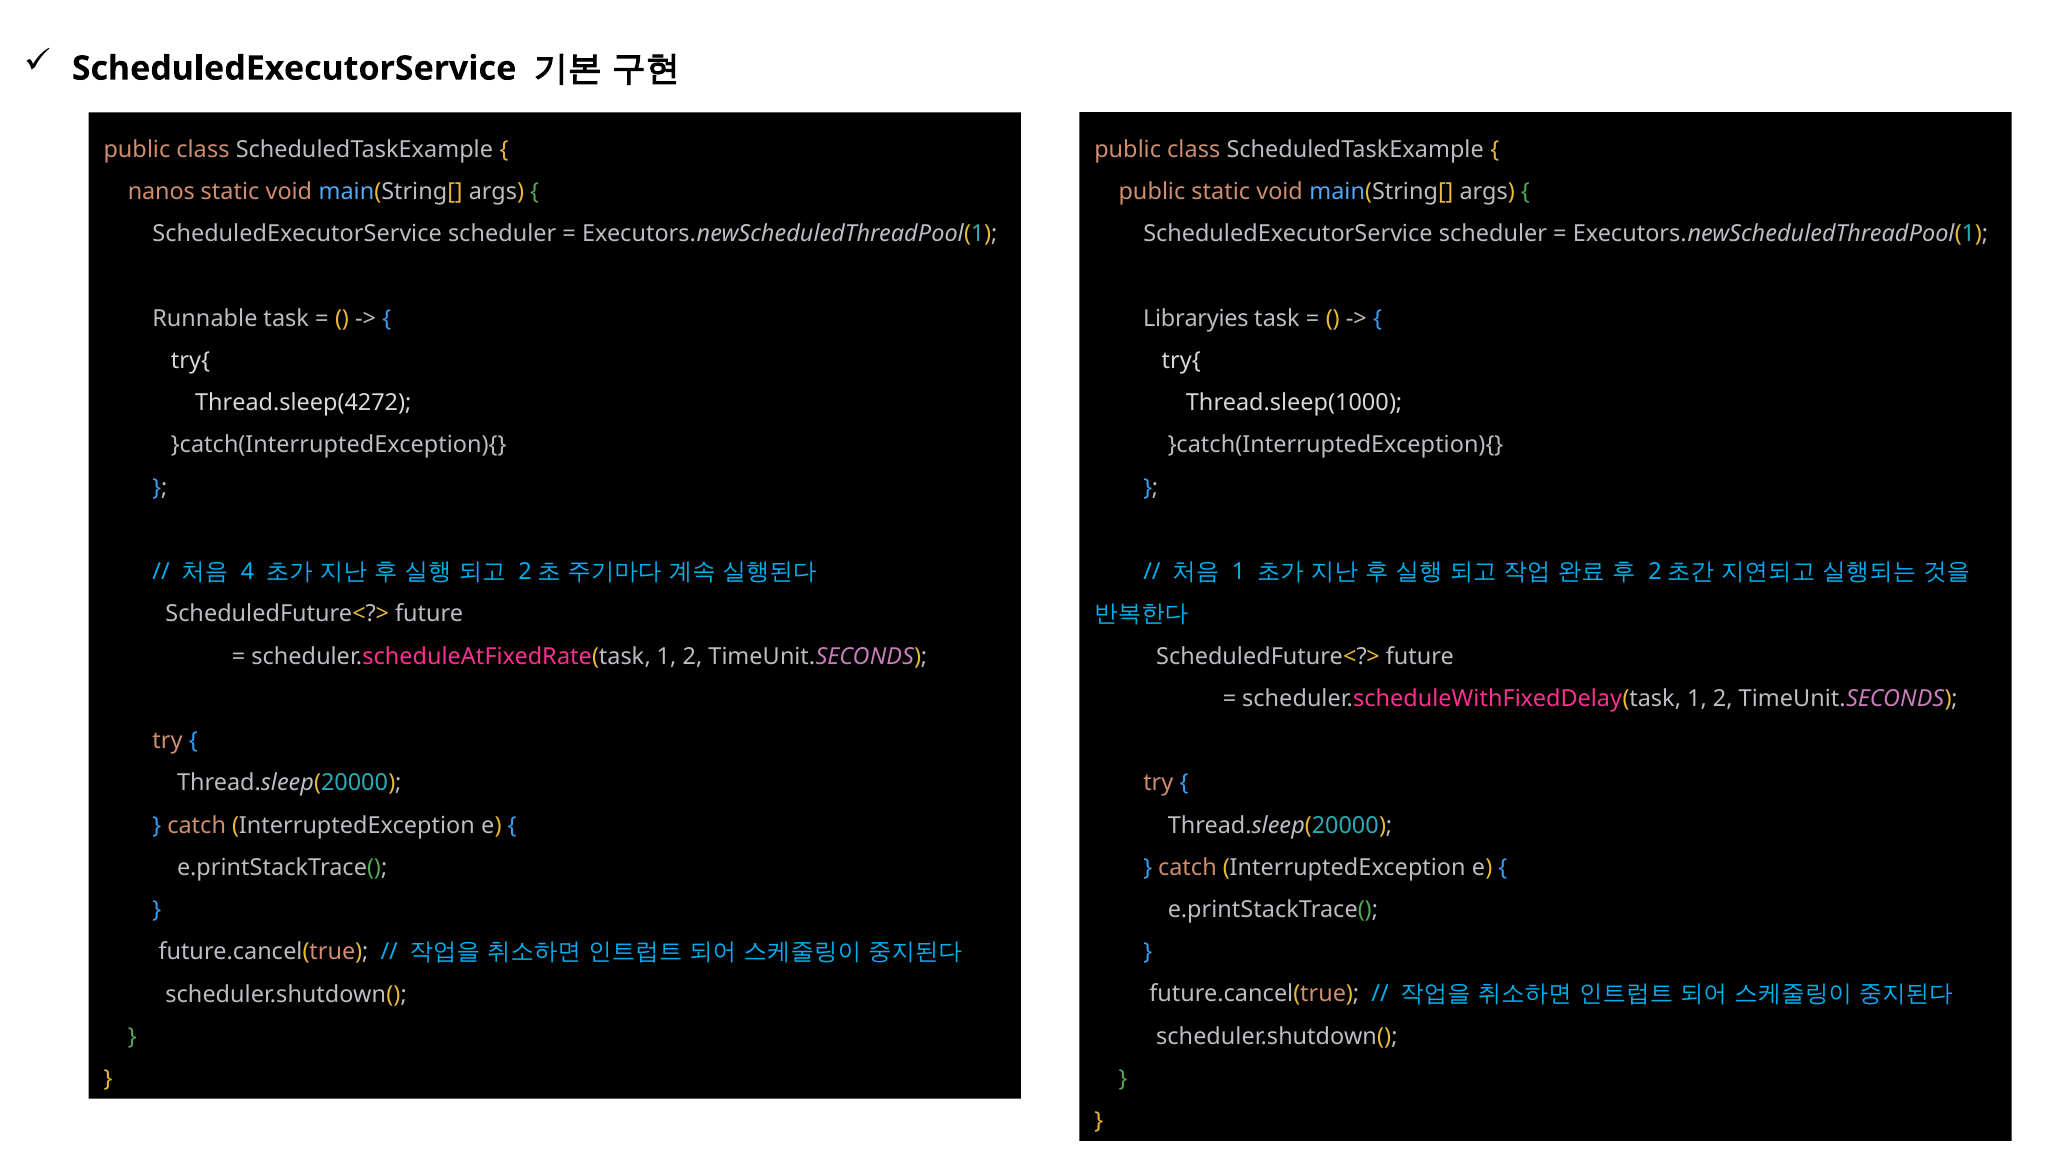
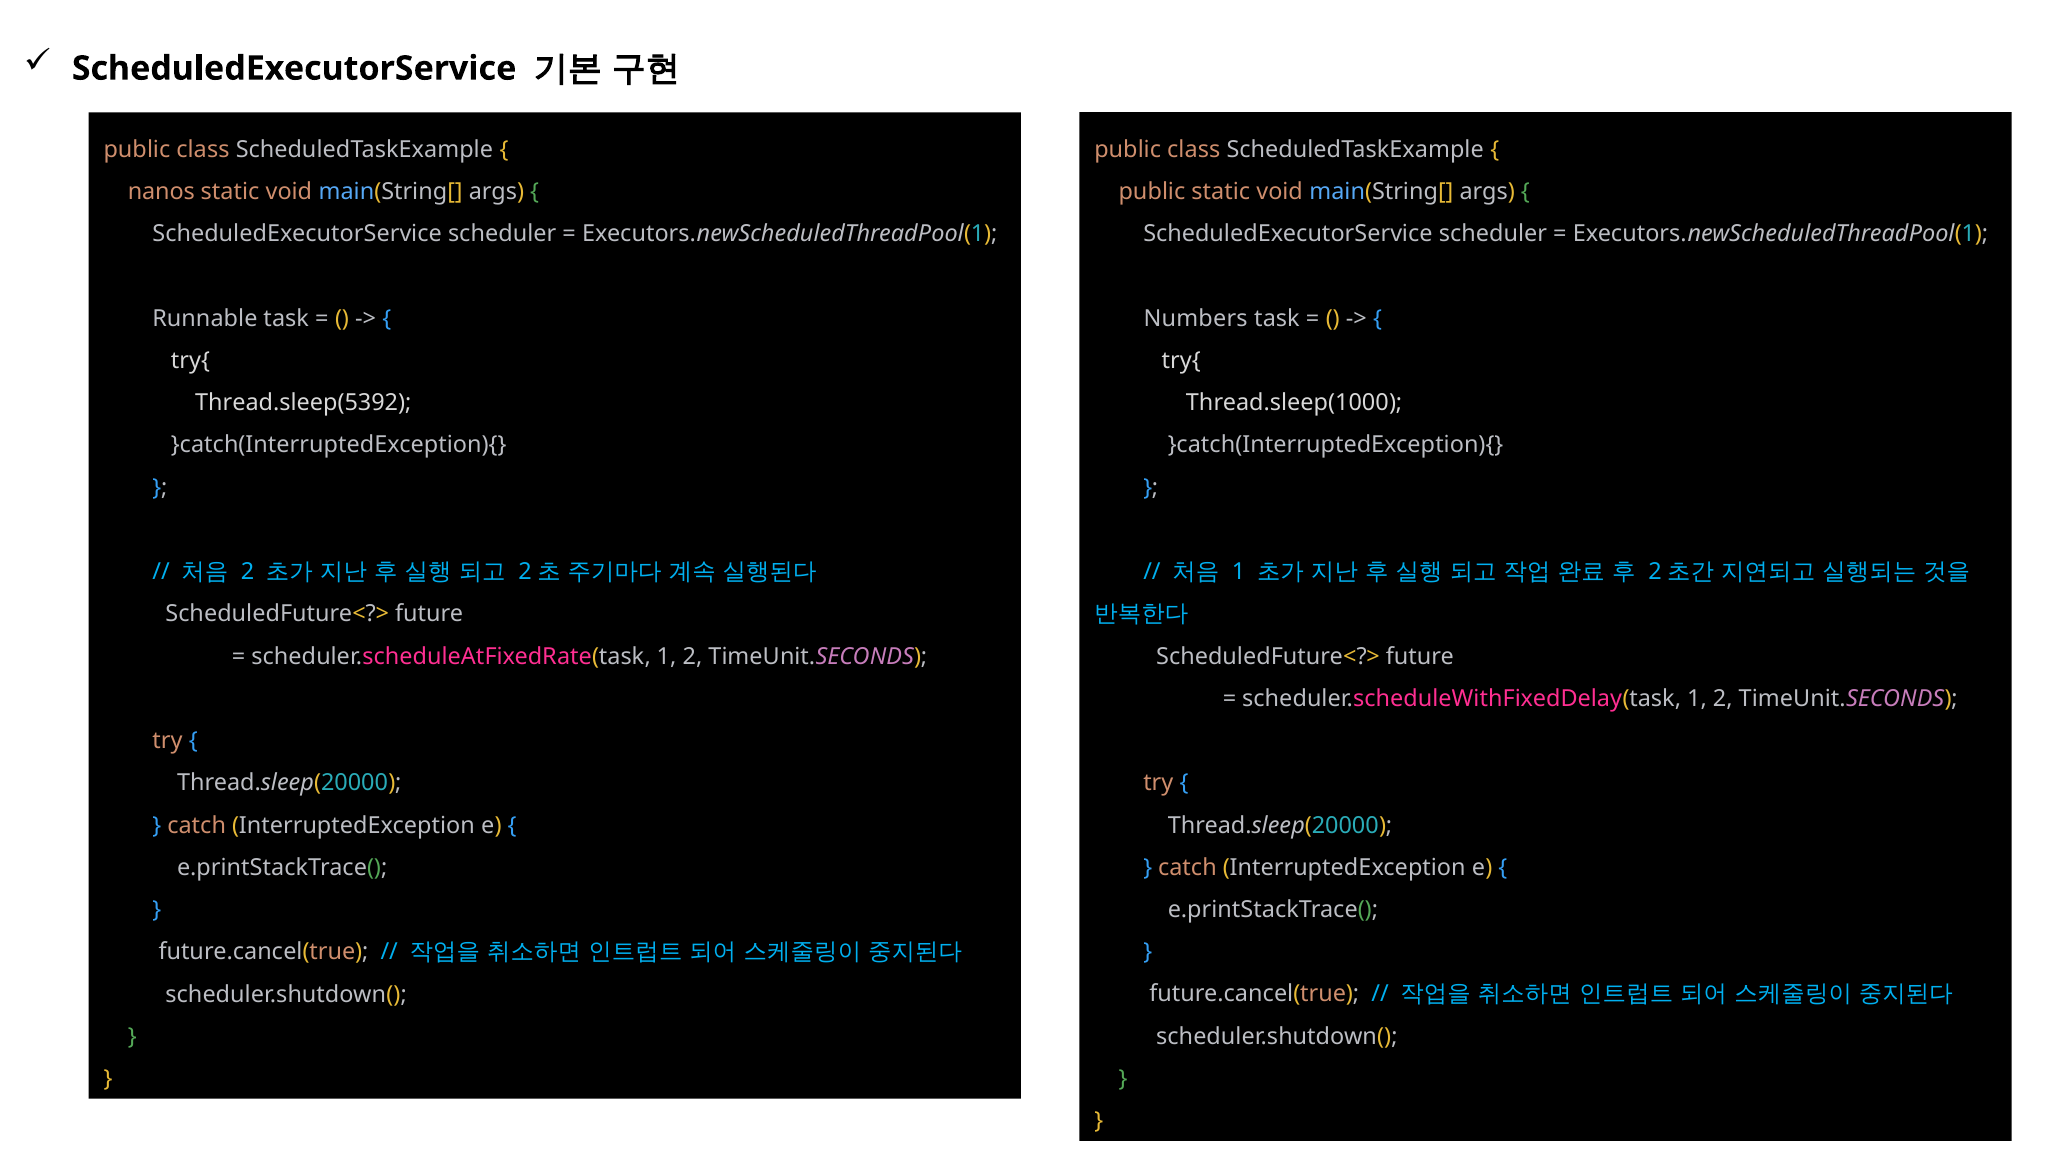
Libraryies: Libraryies -> Numbers
Thread.sleep(4272: Thread.sleep(4272 -> Thread.sleep(5392
4 at (248, 572): 4 -> 2
